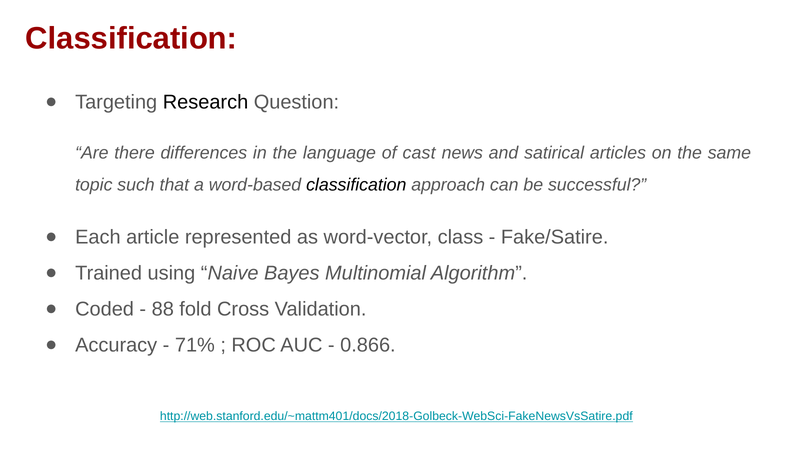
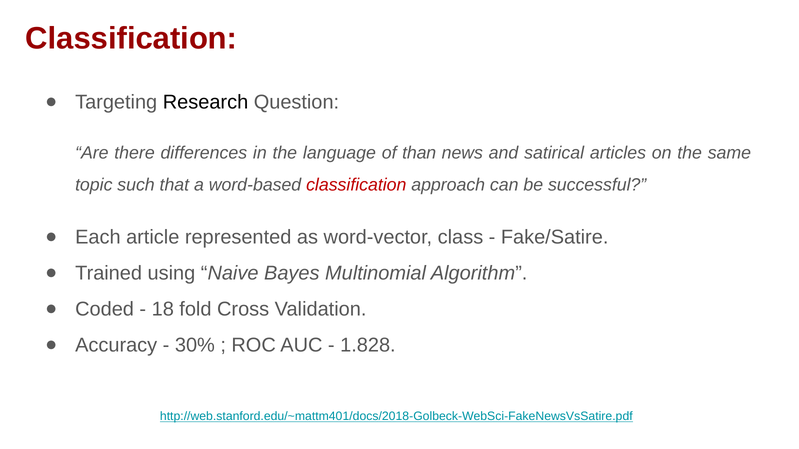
cast: cast -> than
classification at (356, 185) colour: black -> red
88: 88 -> 18
71%: 71% -> 30%
0.866: 0.866 -> 1.828
